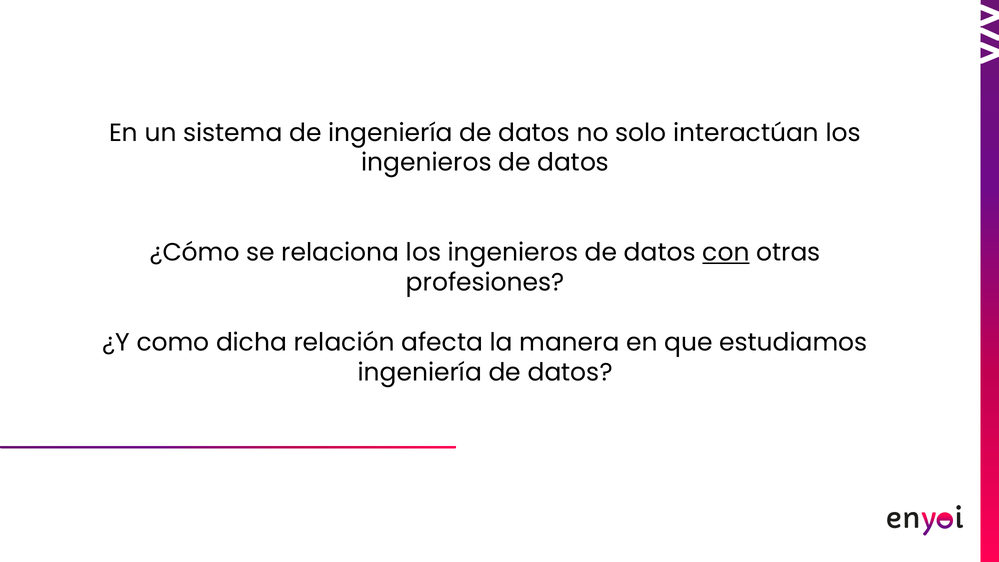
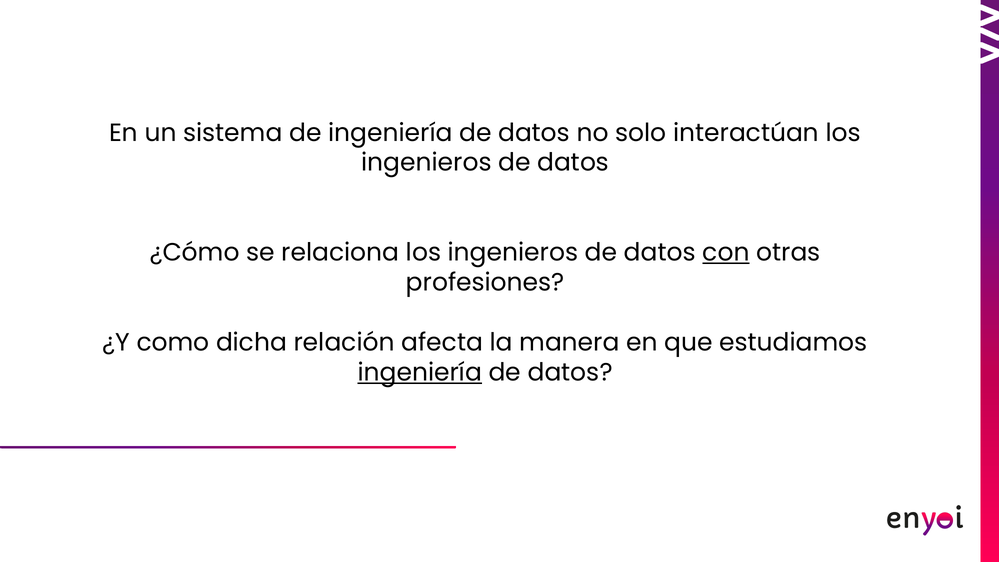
ingeniería at (420, 373) underline: none -> present
